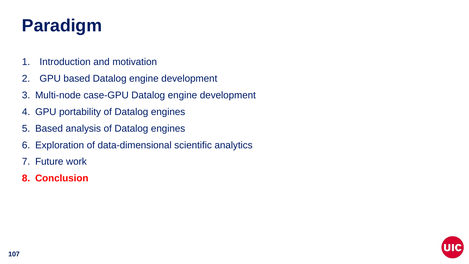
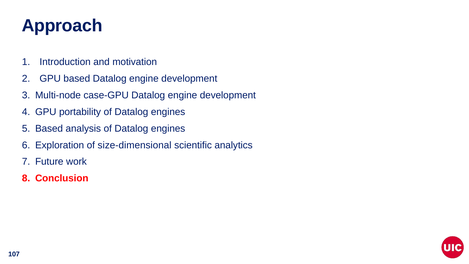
Paradigm: Paradigm -> Approach
data-dimensional: data-dimensional -> size-dimensional
